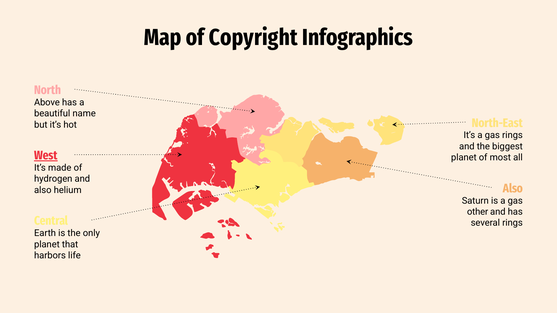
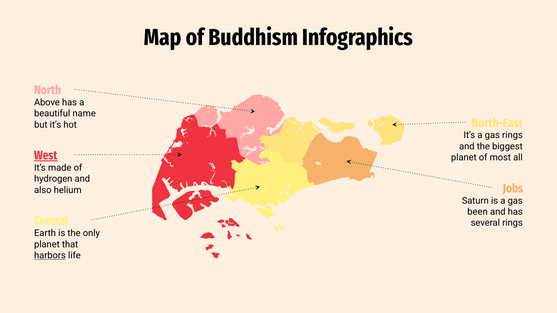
Copyright: Copyright -> Buddhism
helium Also: Also -> Jobs
other: other -> been
harbors underline: none -> present
